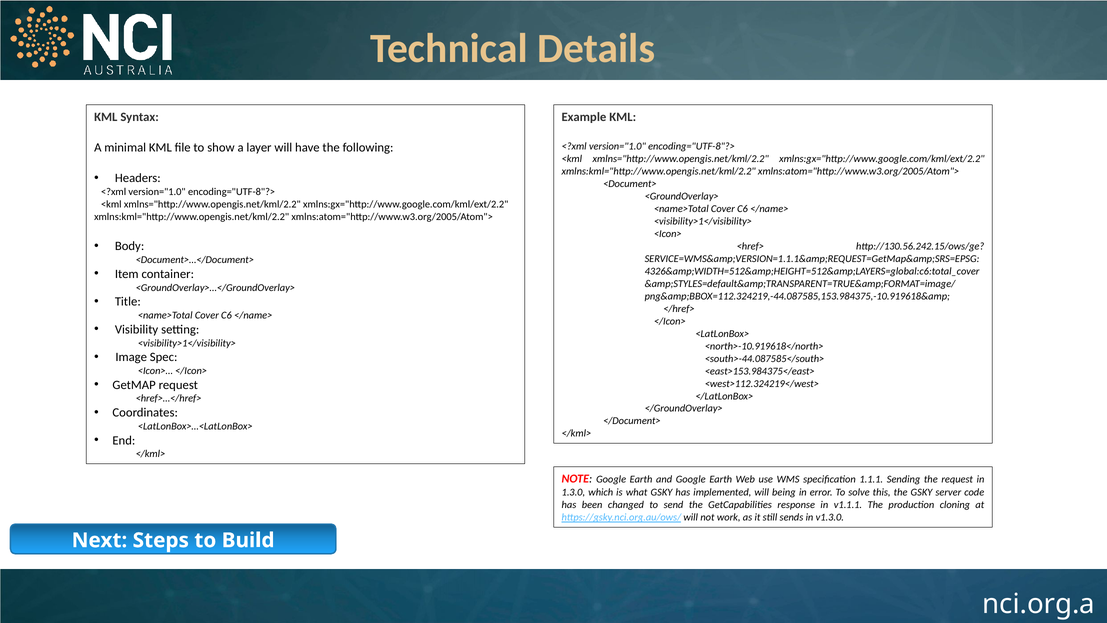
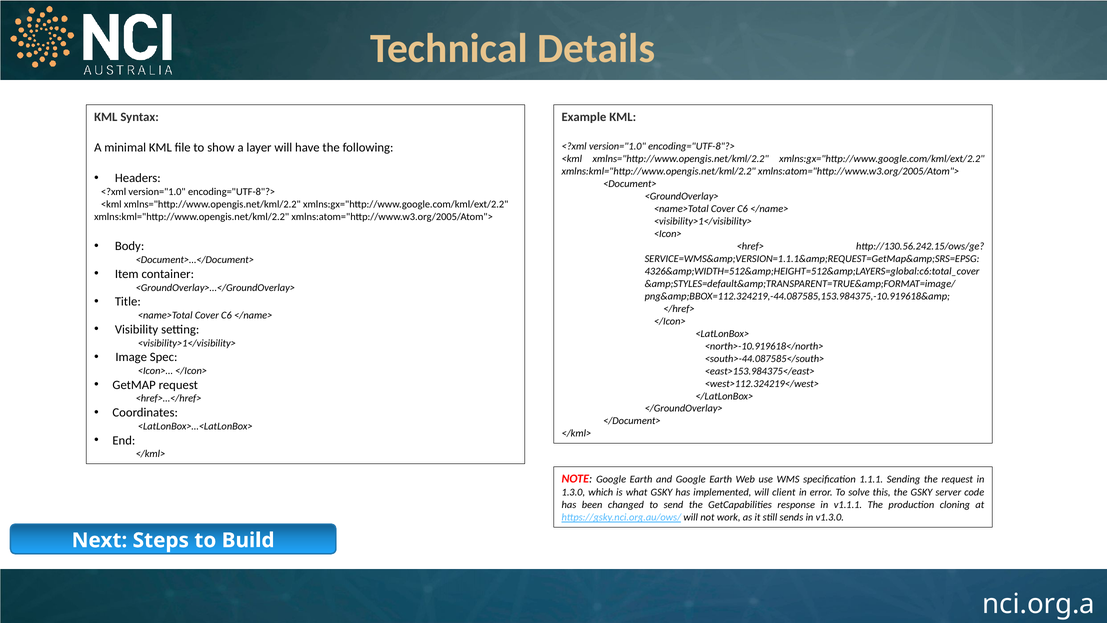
being: being -> client
